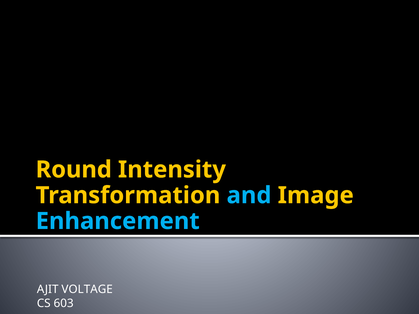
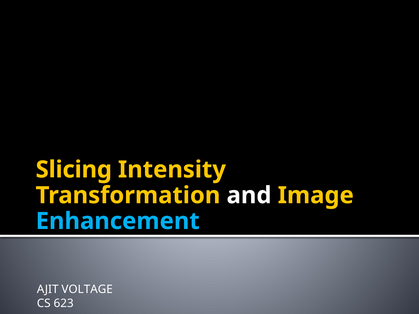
Round: Round -> Slicing
and colour: light blue -> white
603: 603 -> 623
